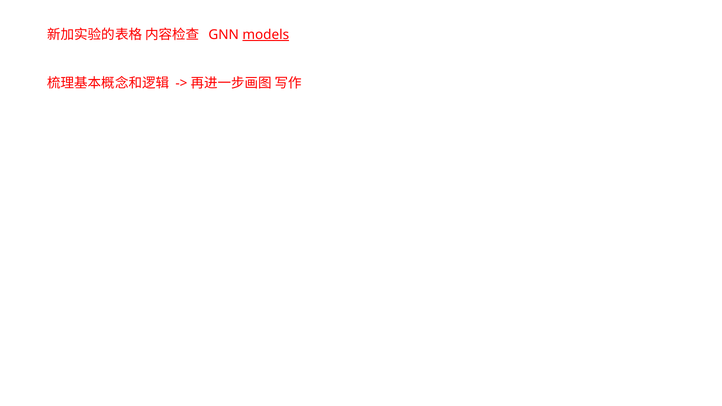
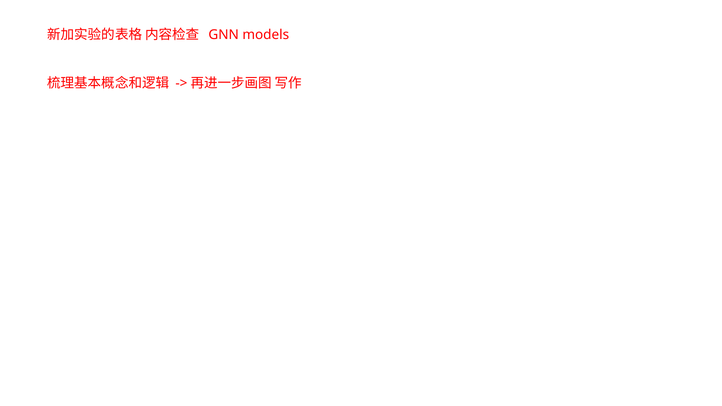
models underline: present -> none
